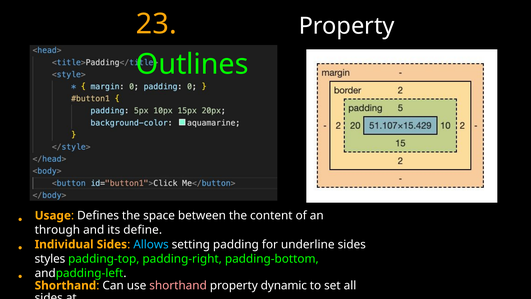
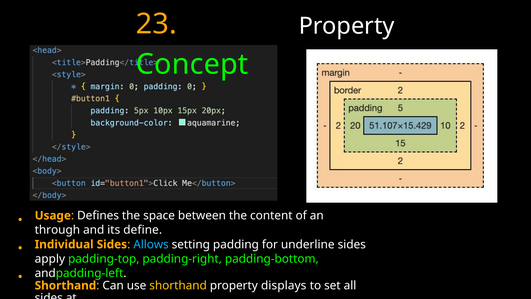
Outlines: Outlines -> Concept
styles: styles -> apply
shorthand at (178, 285) colour: pink -> yellow
dynamic: dynamic -> displays
